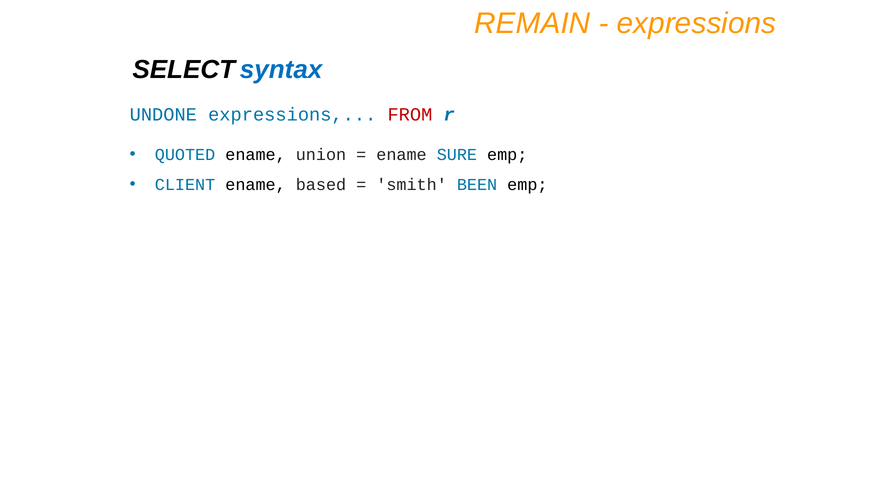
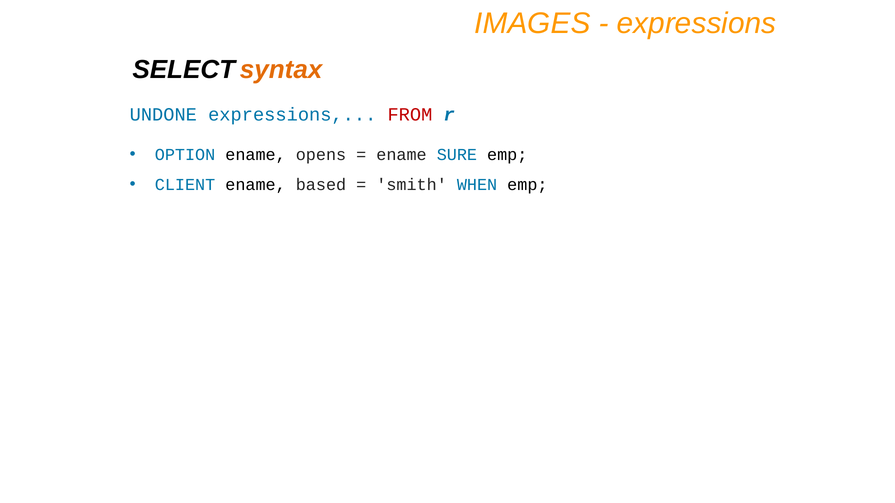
REMAIN: REMAIN -> IMAGES
syntax colour: blue -> orange
QUOTED: QUOTED -> OPTION
union: union -> opens
BEEN: BEEN -> WHEN
